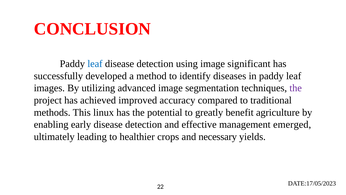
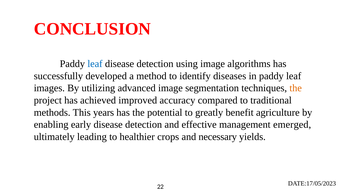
significant: significant -> algorithms
the at (296, 88) colour: purple -> orange
linux: linux -> years
